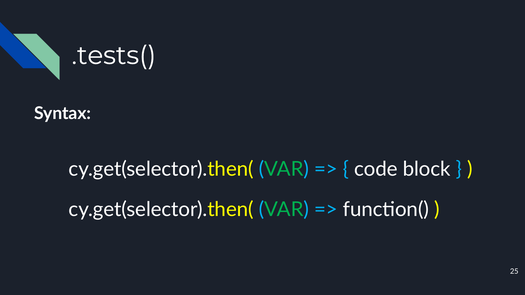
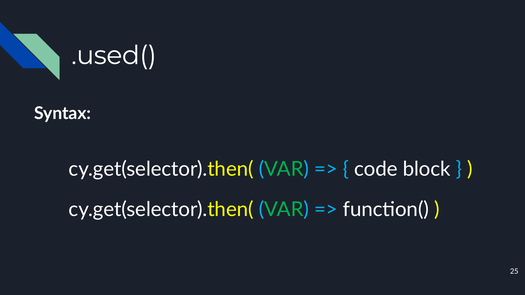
.tests(: .tests( -> .used(
